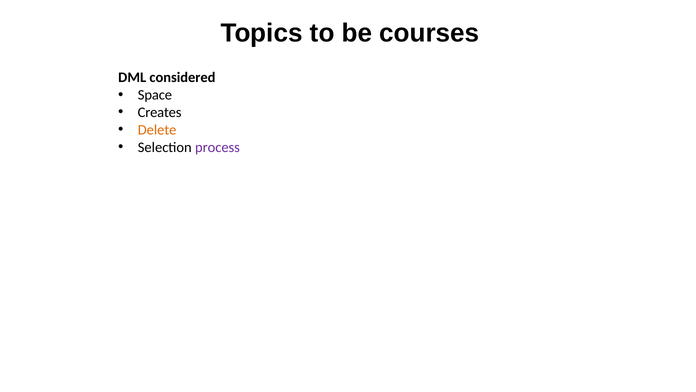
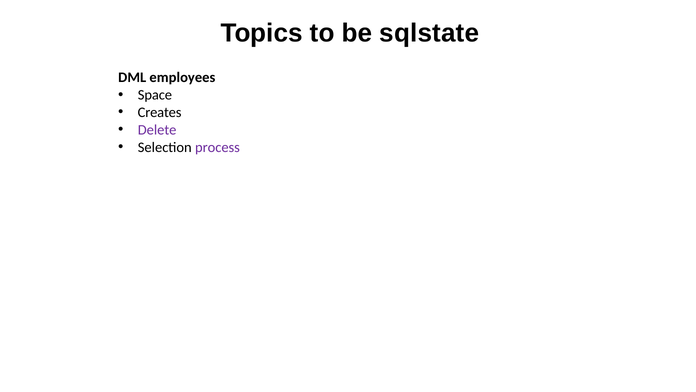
courses: courses -> sqlstate
considered: considered -> employees
Delete colour: orange -> purple
